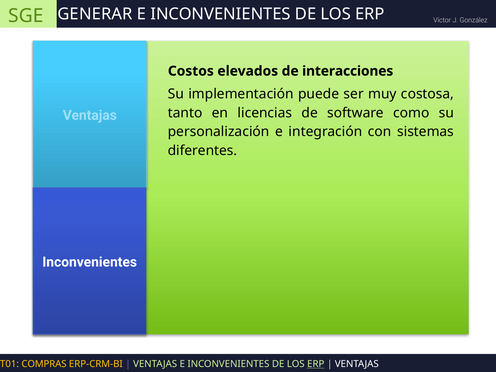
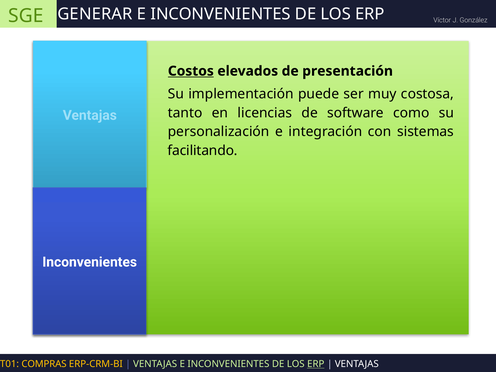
Costos underline: none -> present
interacciones: interacciones -> presentación
diferentes: diferentes -> facilitando
